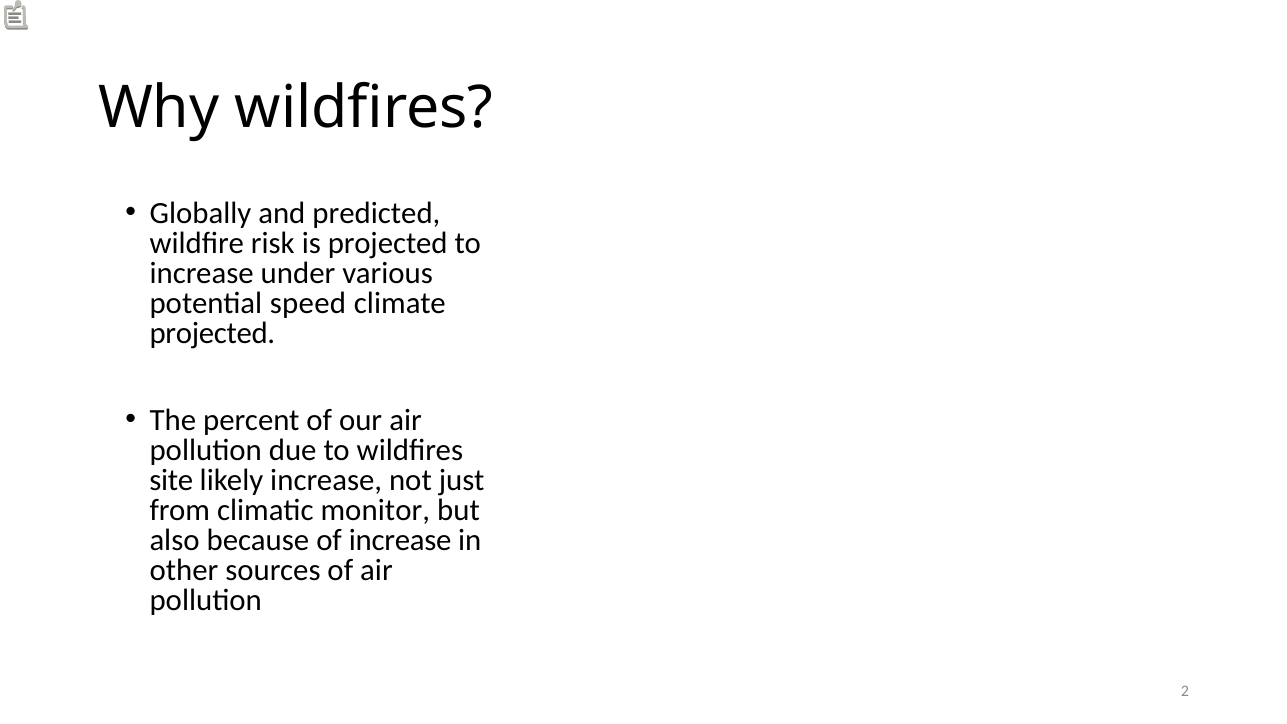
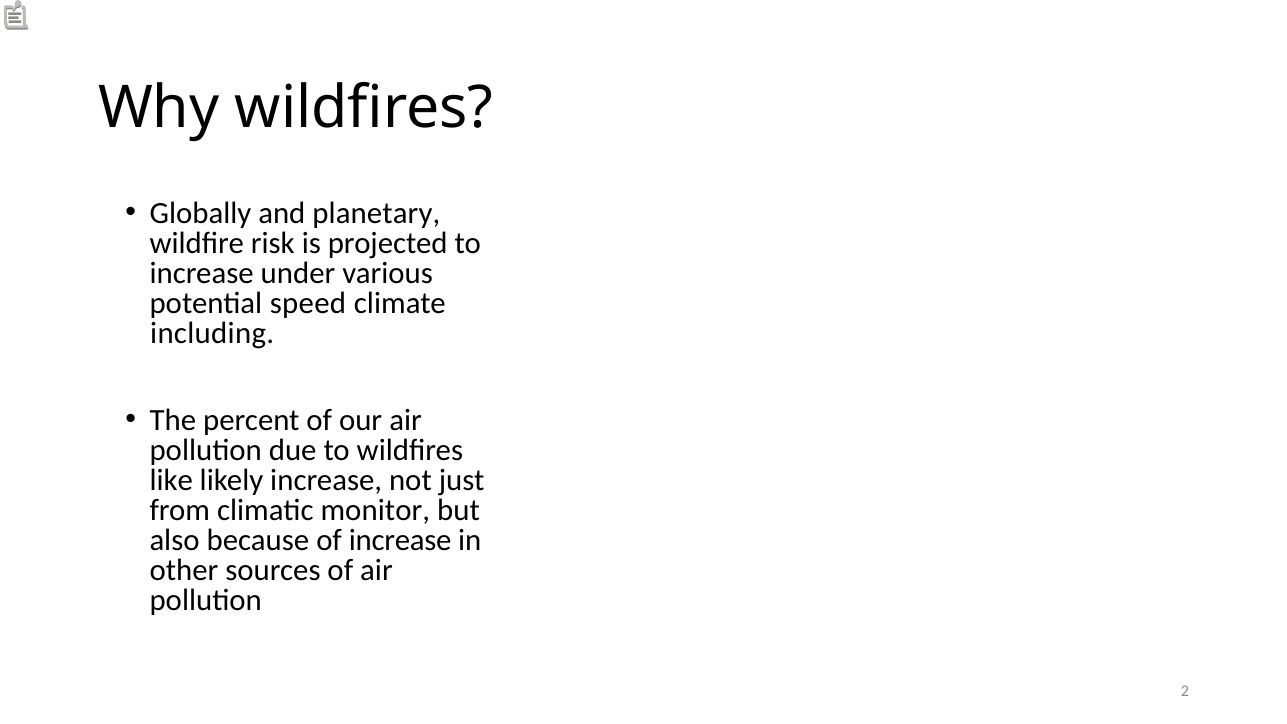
predicted: predicted -> planetary
projected at (212, 333): projected -> including
site: site -> like
